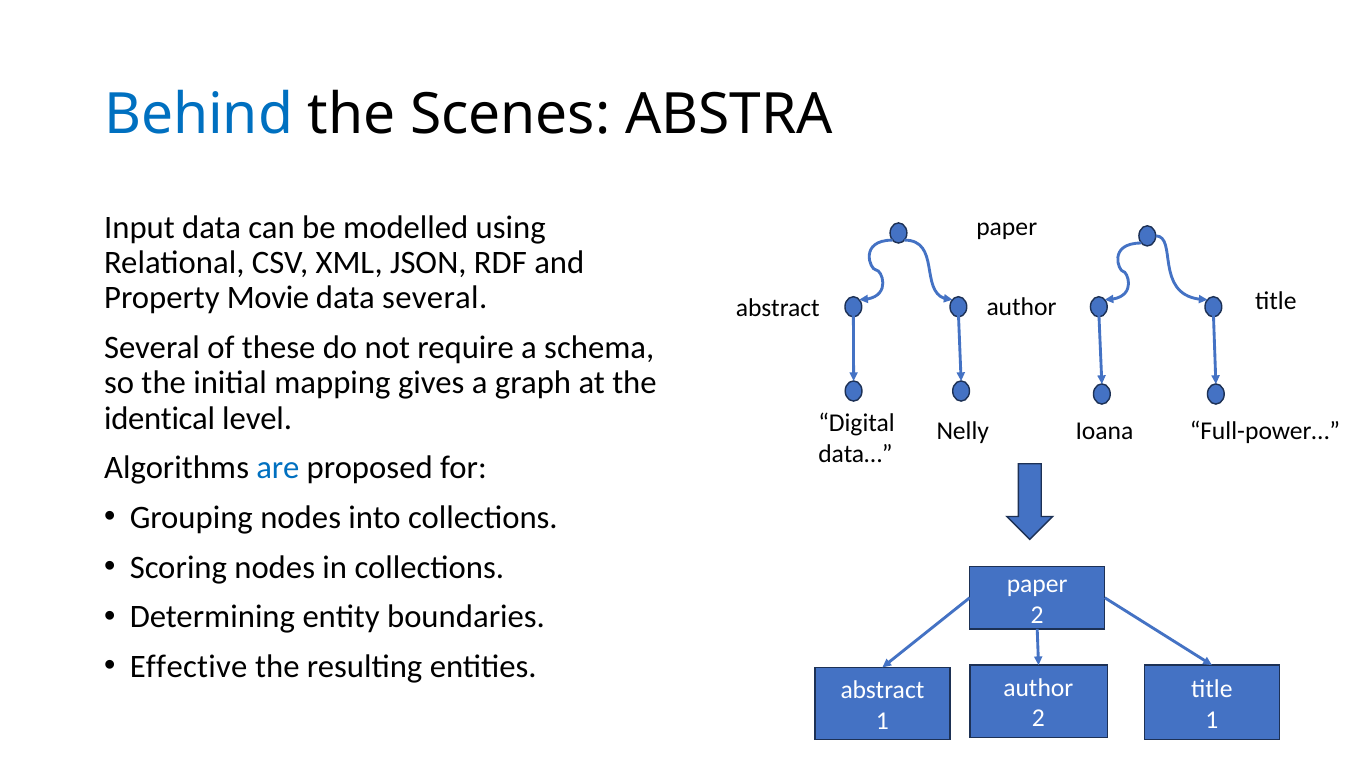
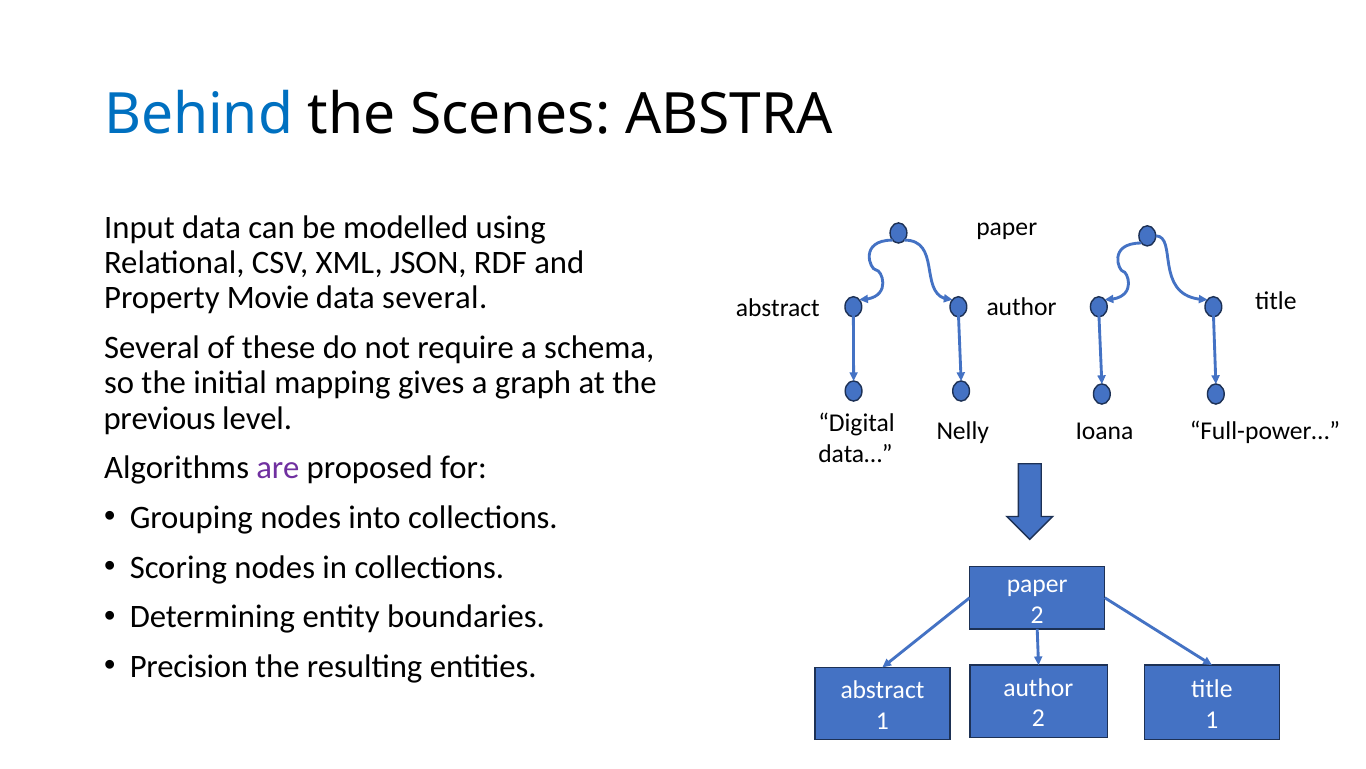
identical: identical -> previous
are colour: blue -> purple
Effective: Effective -> Precision
